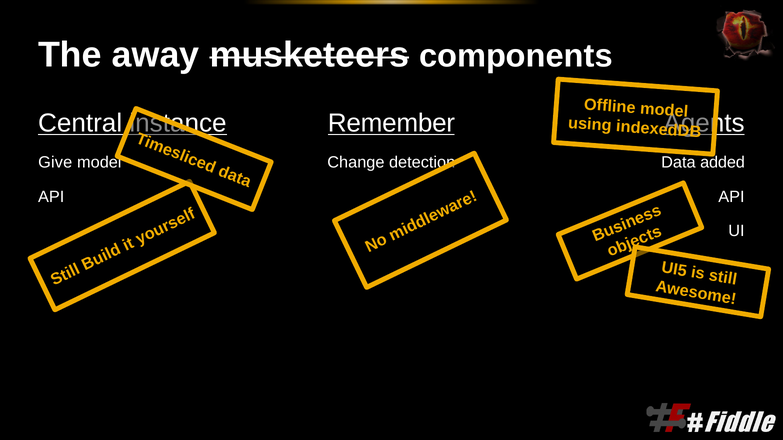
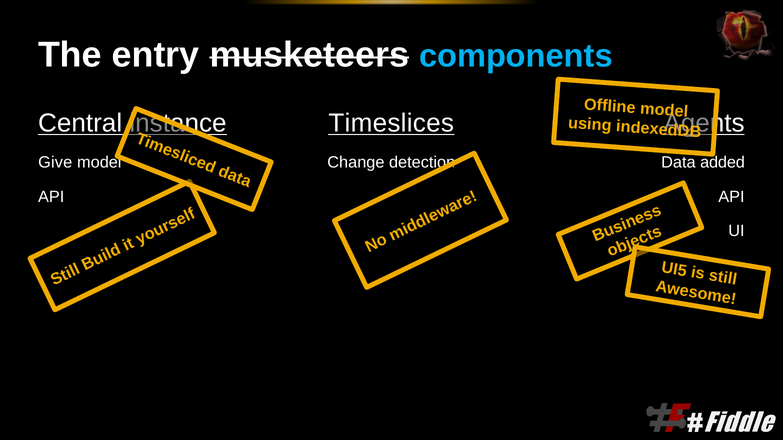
away: away -> entry
components colour: white -> light blue
Remember: Remember -> Timeslices
